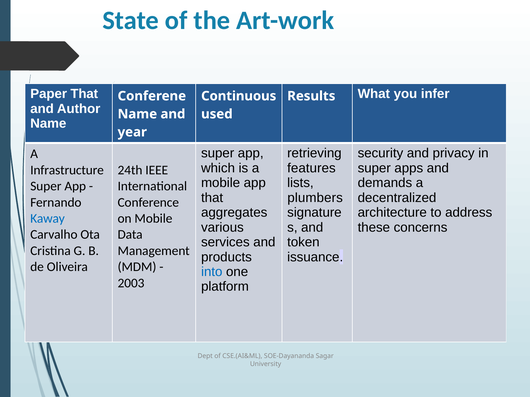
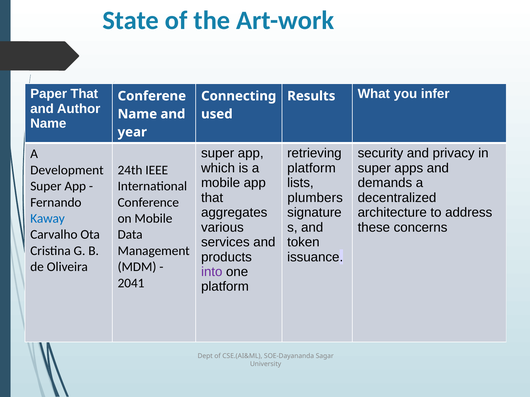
Continuous: Continuous -> Connecting
features at (311, 168): features -> platform
Infrastructure: Infrastructure -> Development
into colour: blue -> purple
2003: 2003 -> 2041
